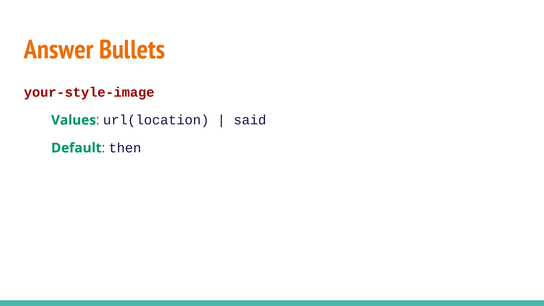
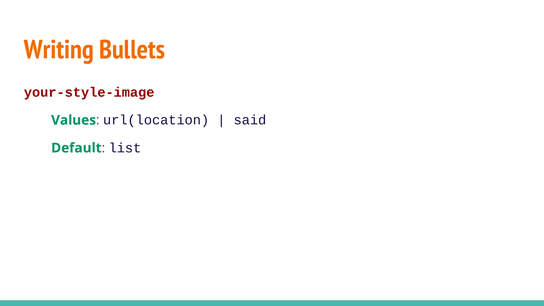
Answer: Answer -> Writing
then: then -> list
